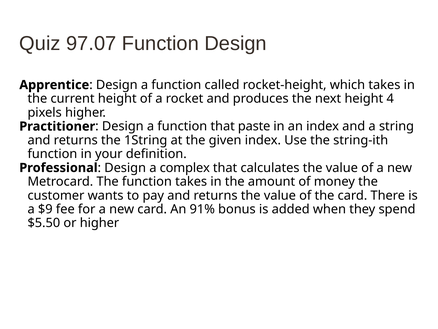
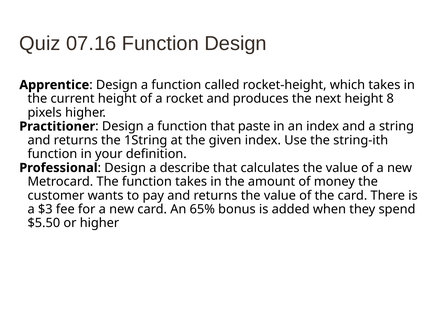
97.07: 97.07 -> 07.16
4: 4 -> 8
complex: complex -> describe
$9: $9 -> $3
91%: 91% -> 65%
